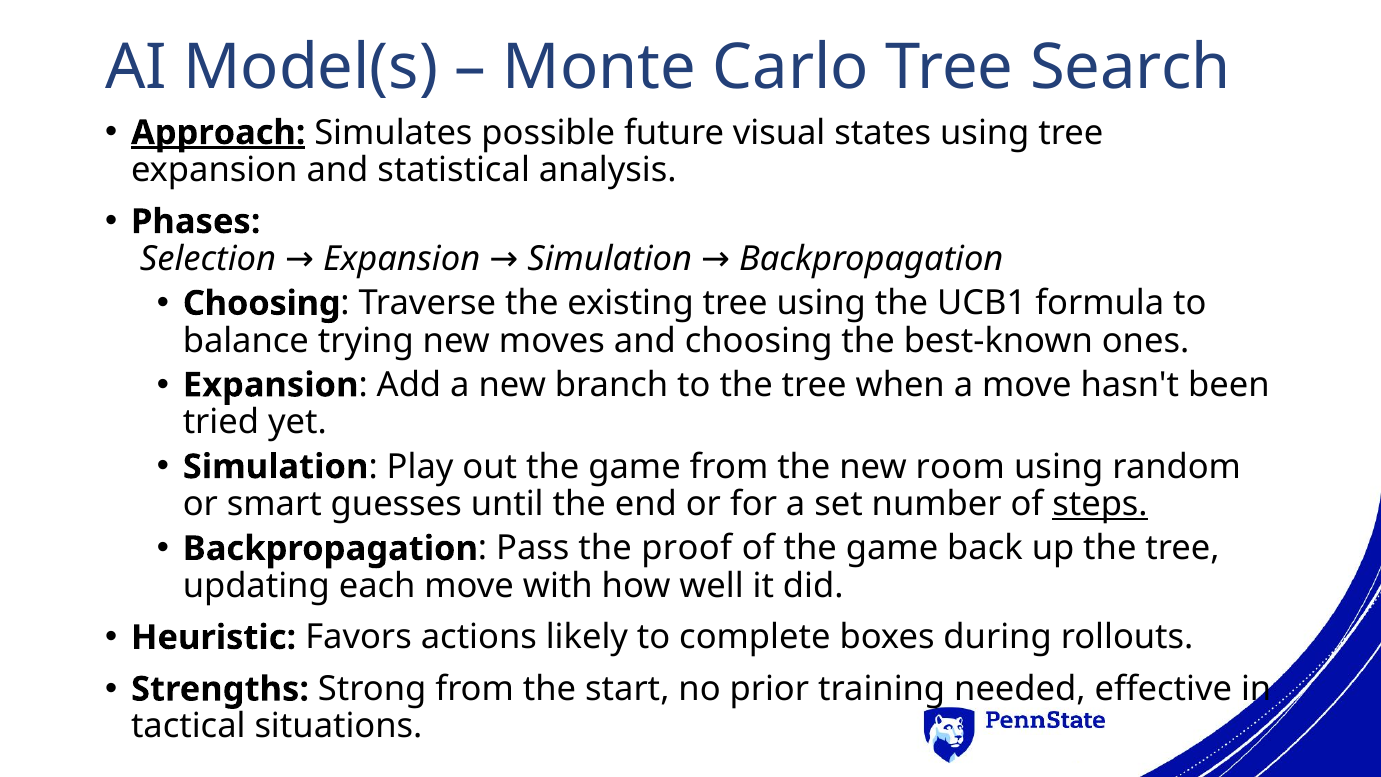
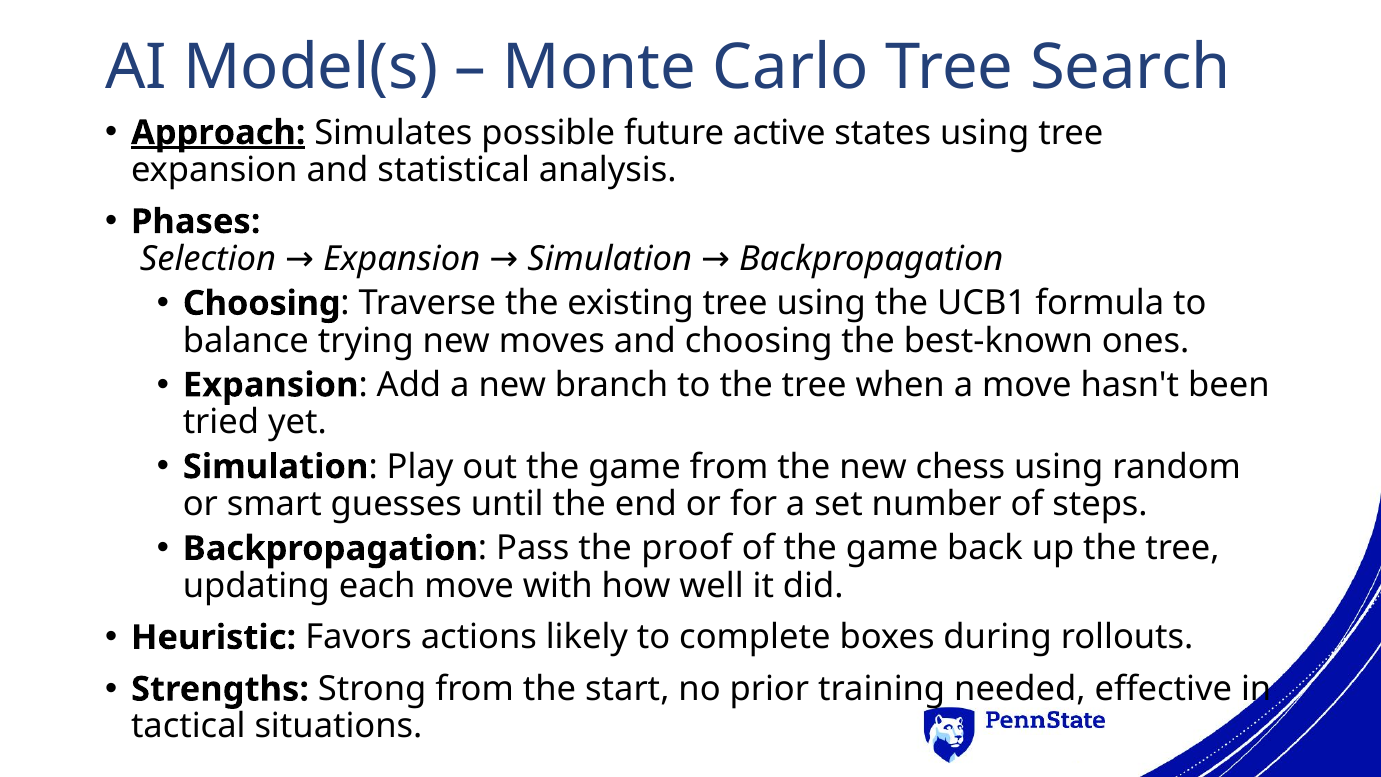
visual: visual -> active
room: room -> chess
steps underline: present -> none
